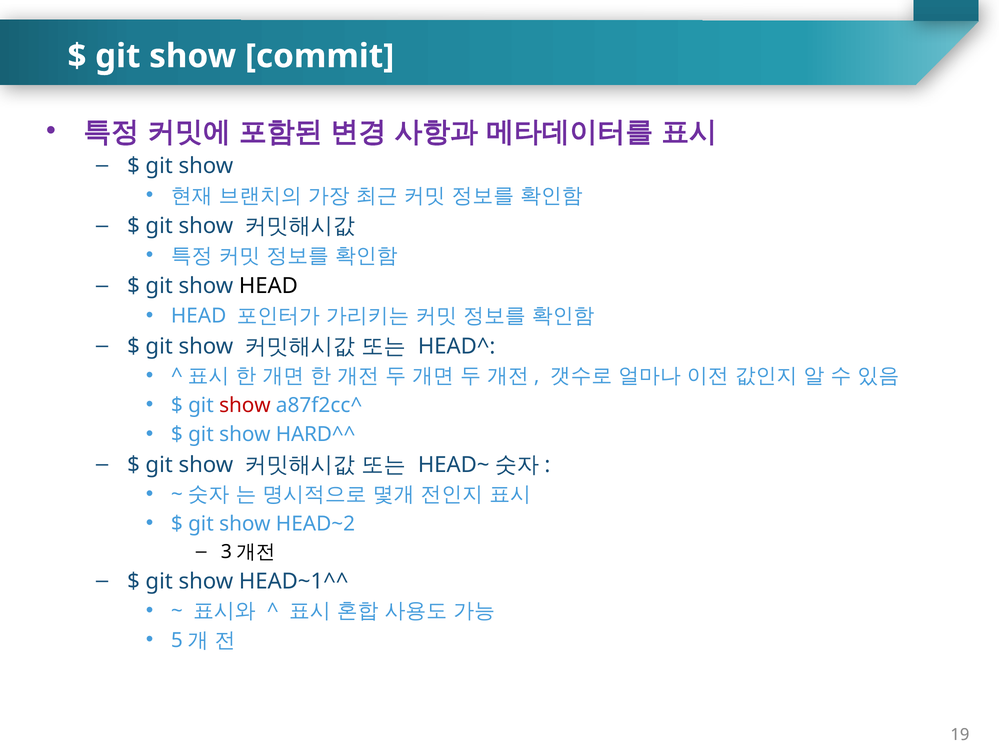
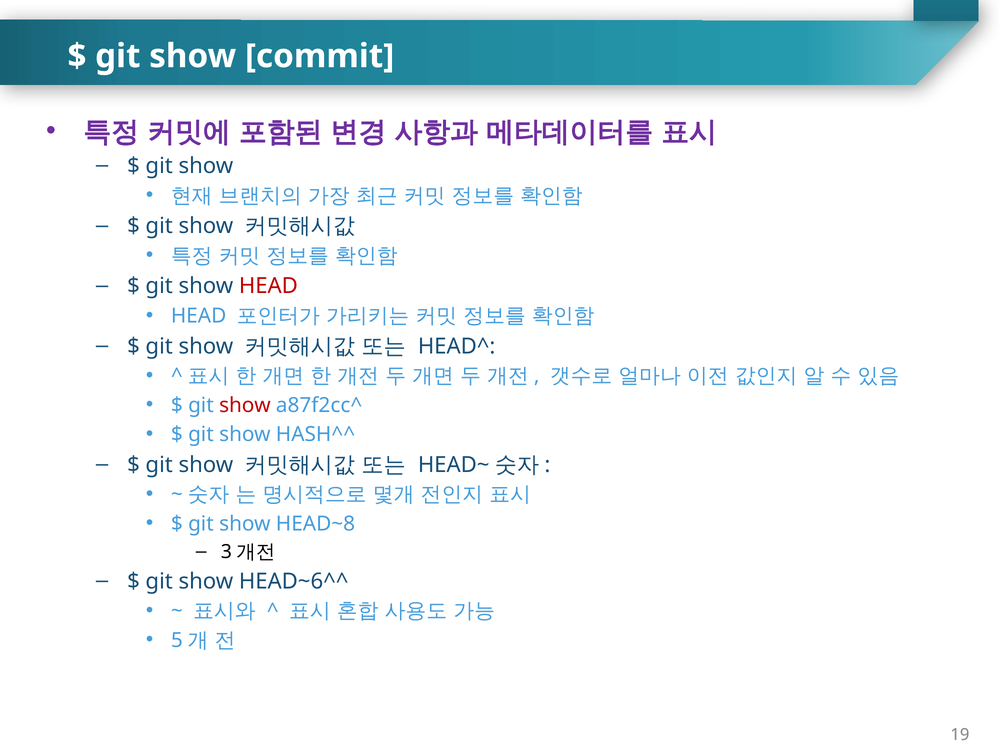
HEAD at (268, 286) colour: black -> red
HARD^^: HARD^^ -> HASH^^
HEAD~2: HEAD~2 -> HEAD~8
HEAD~1^^: HEAD~1^^ -> HEAD~6^^
